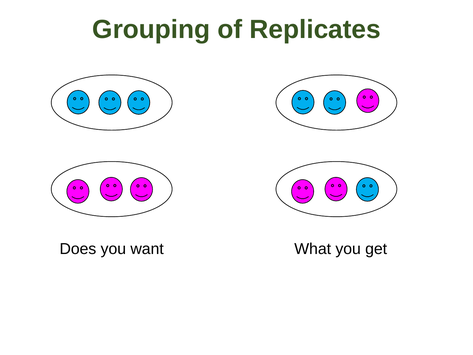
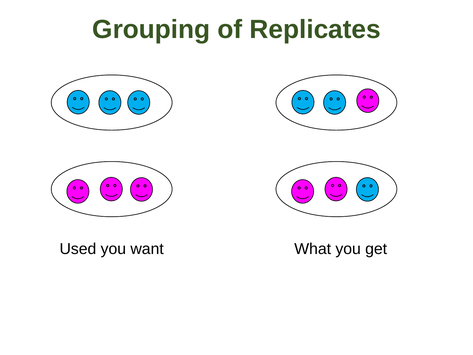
Does: Does -> Used
